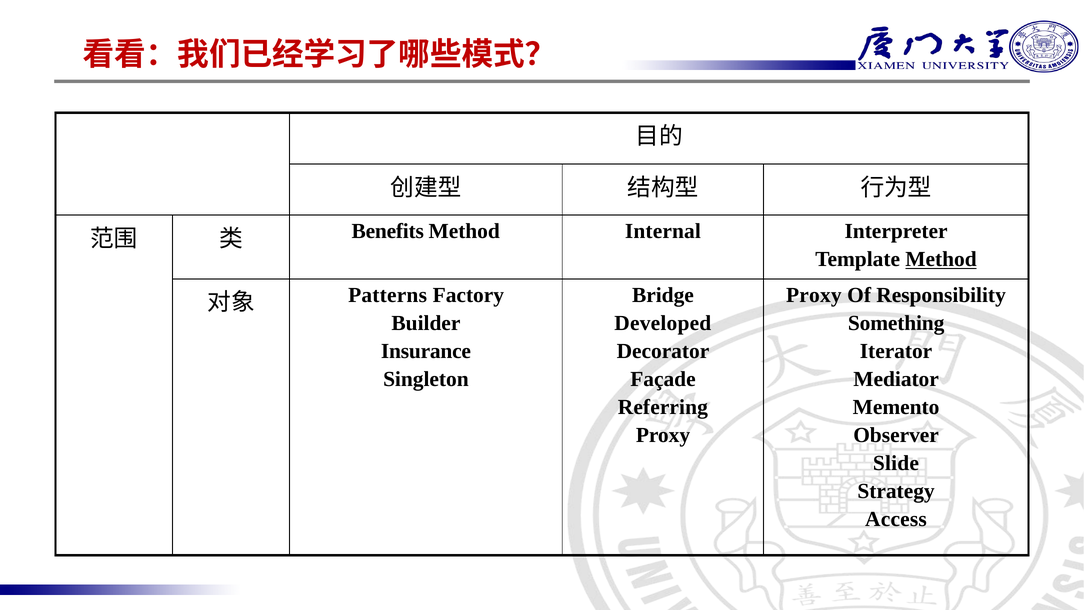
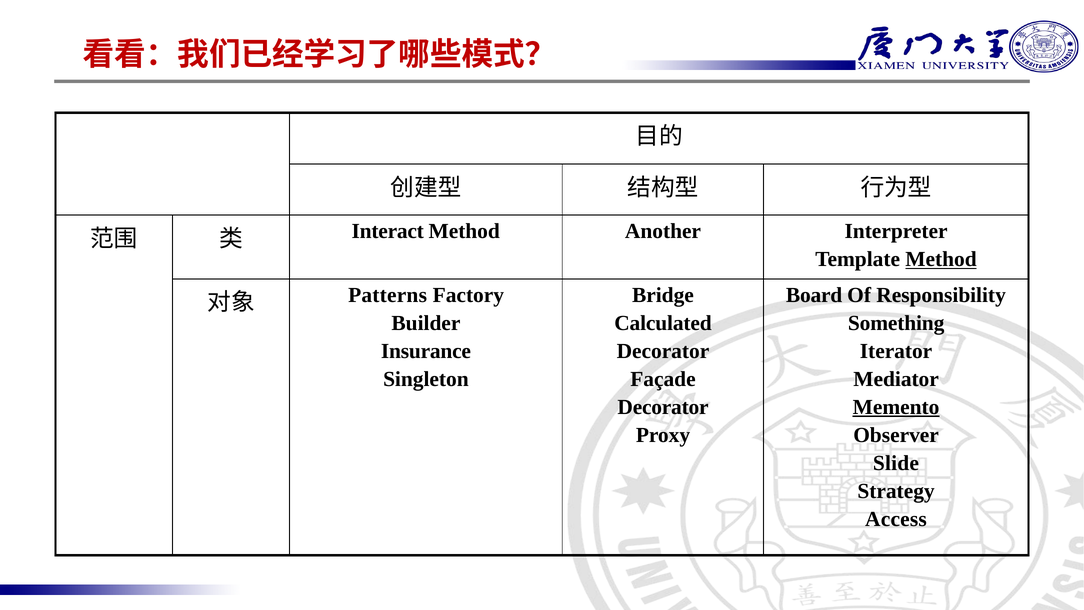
Benefits: Benefits -> Interact
Internal: Internal -> Another
Proxy at (814, 295): Proxy -> Board
Developed: Developed -> Calculated
Referring at (663, 407): Referring -> Decorator
Memento underline: none -> present
